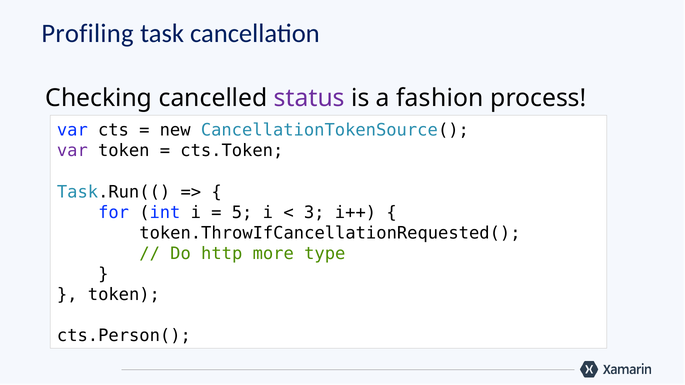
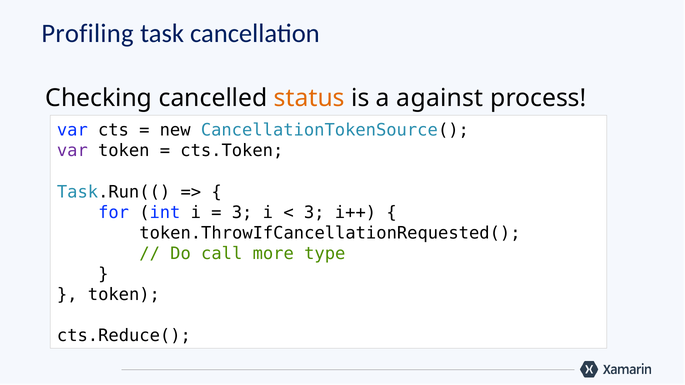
status colour: purple -> orange
fashion: fashion -> against
5 at (242, 213): 5 -> 3
http: http -> call
cts.Person(: cts.Person( -> cts.Reduce(
